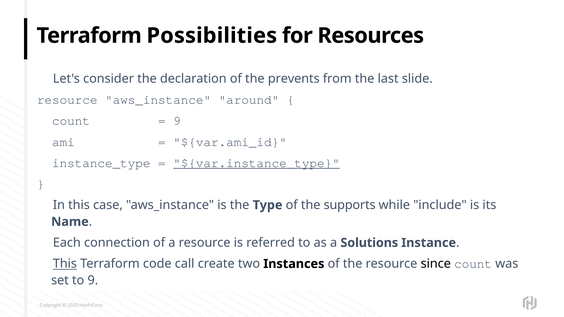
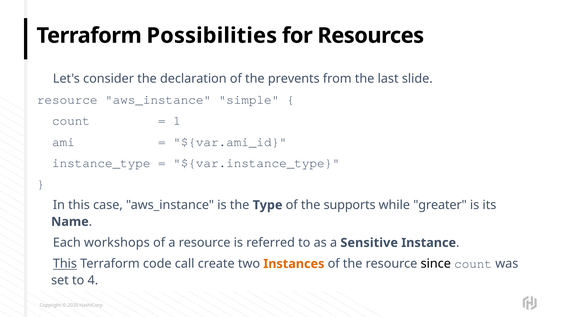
around: around -> simple
9 at (177, 121): 9 -> 1
${var.instance_type underline: present -> none
include: include -> greater
connection: connection -> workshops
Solutions: Solutions -> Sensitive
Instances colour: black -> orange
to 9: 9 -> 4
